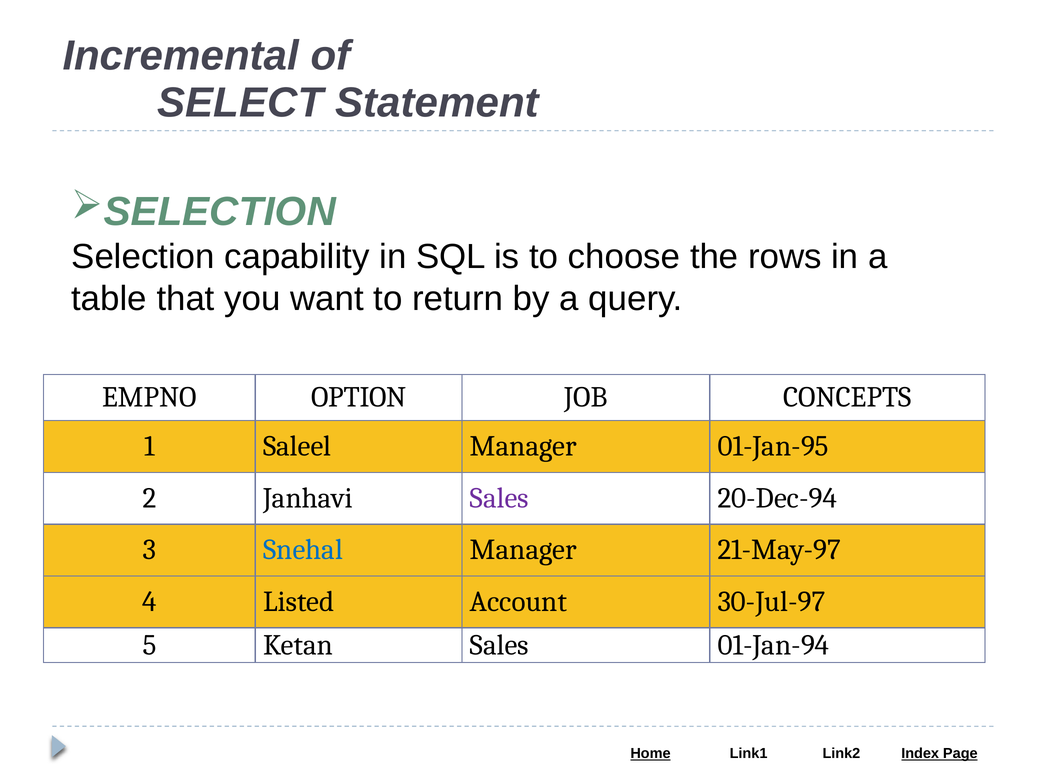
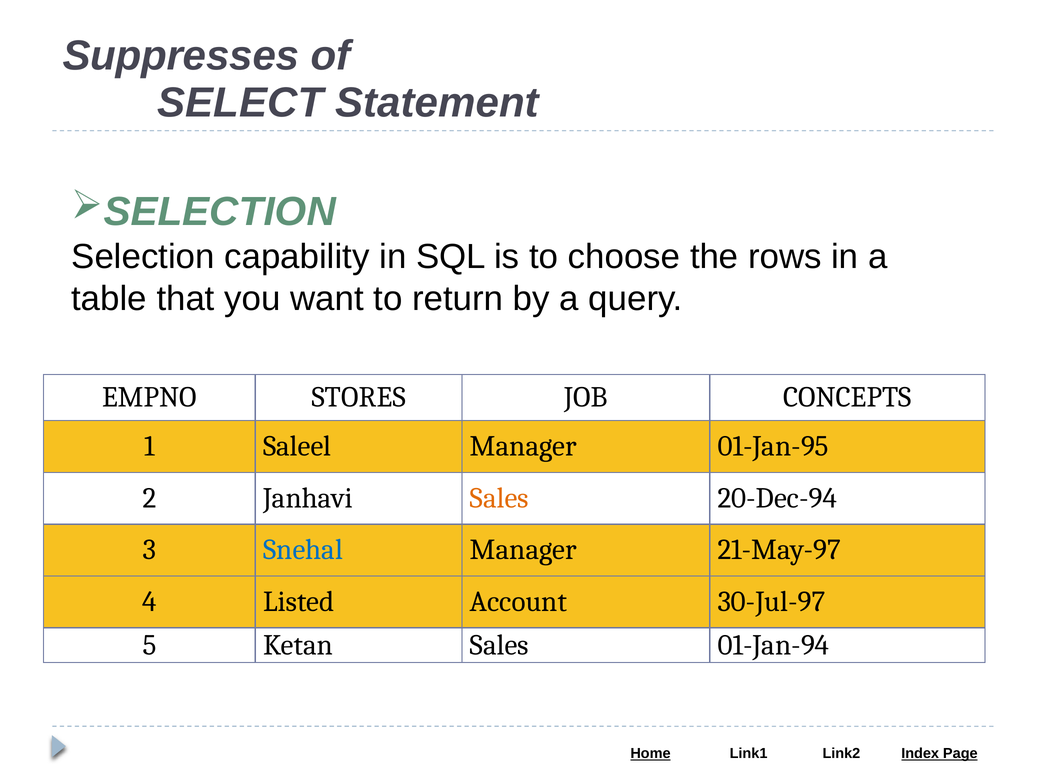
Incremental: Incremental -> Suppresses
OPTION: OPTION -> STORES
Sales at (499, 498) colour: purple -> orange
